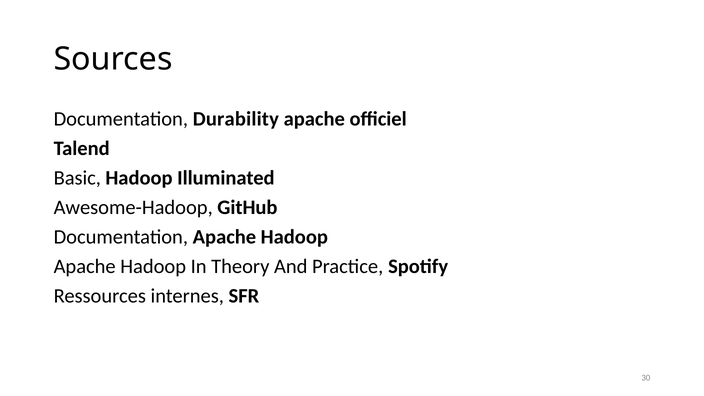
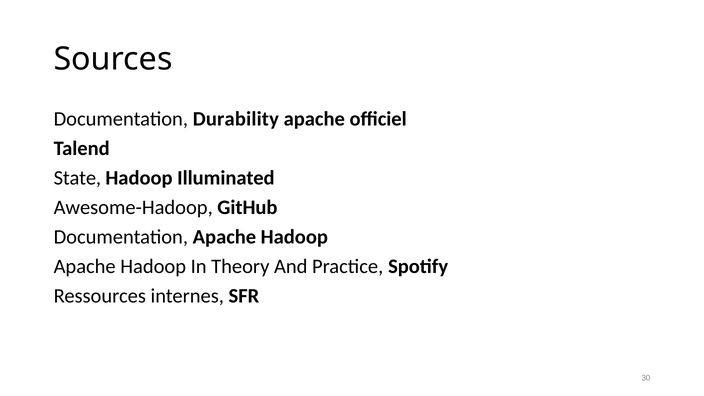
Basic: Basic -> State
